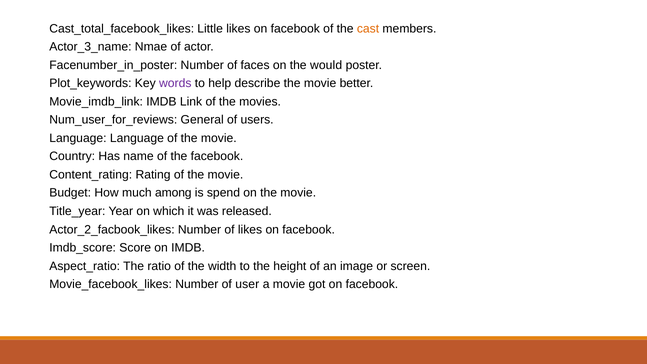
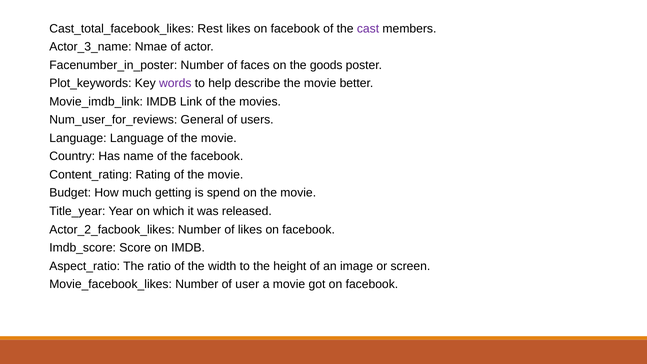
Little: Little -> Rest
cast colour: orange -> purple
would: would -> goods
among: among -> getting
